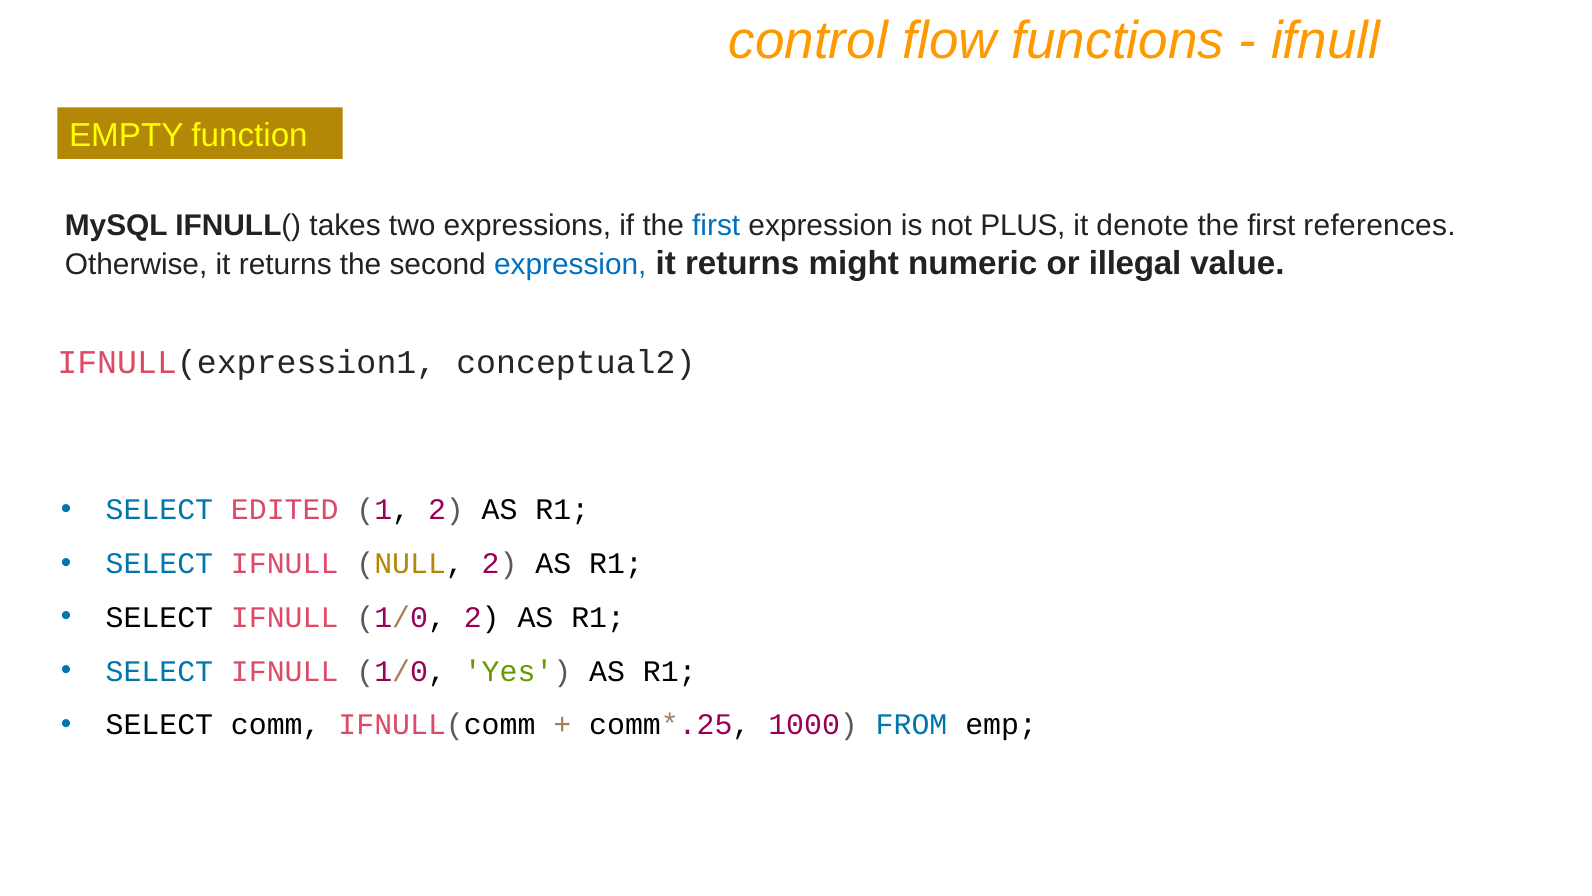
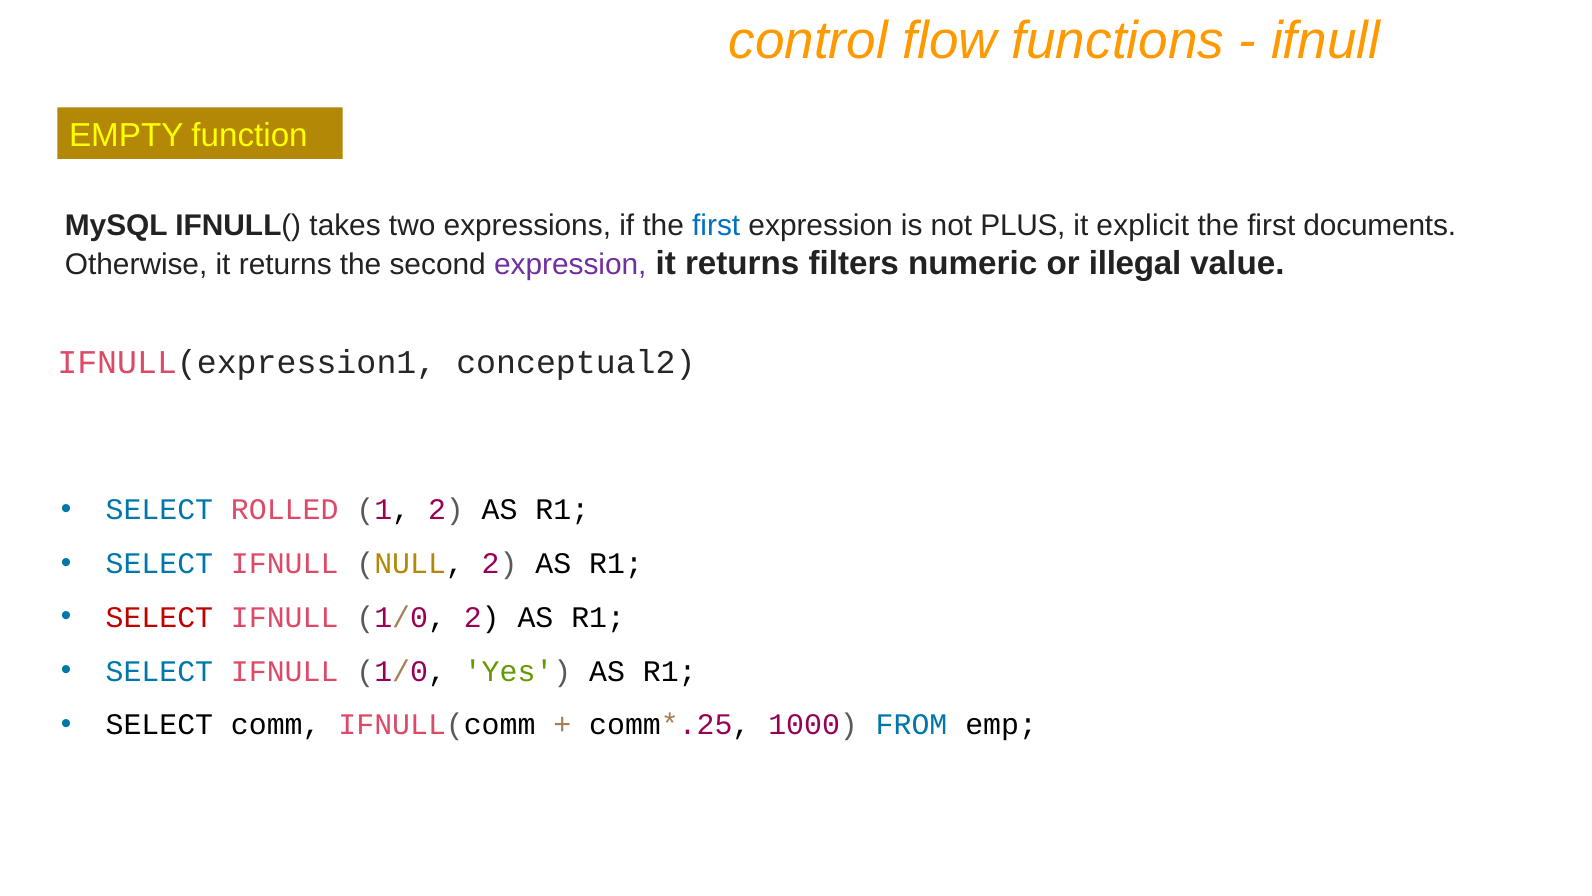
denote: denote -> explicit
references: references -> documents
expression at (570, 265) colour: blue -> purple
might: might -> filters
EDITED: EDITED -> ROLLED
SELECT at (159, 617) colour: black -> red
